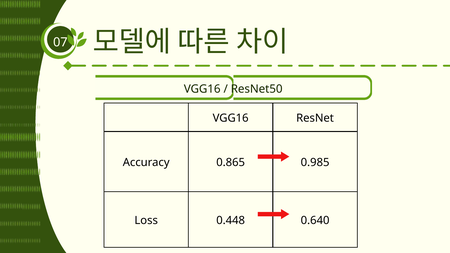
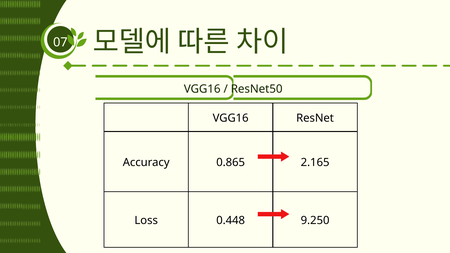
0.985: 0.985 -> 2.165
0.640: 0.640 -> 9.250
